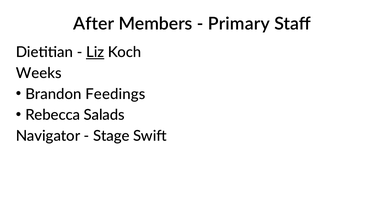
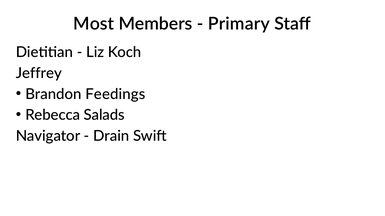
After: After -> Most
Liz underline: present -> none
Weeks: Weeks -> Jeffrey
Stage: Stage -> Drain
